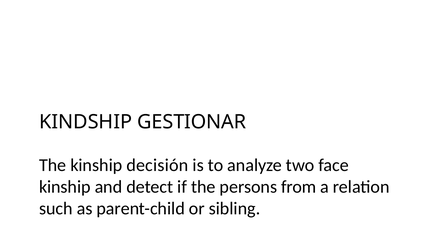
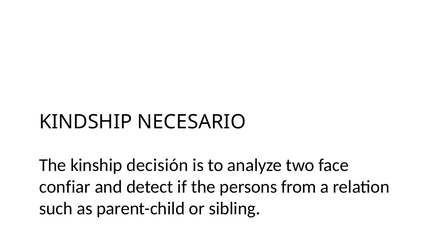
GESTIONAR: GESTIONAR -> NECESARIO
kinship at (65, 187): kinship -> confiar
